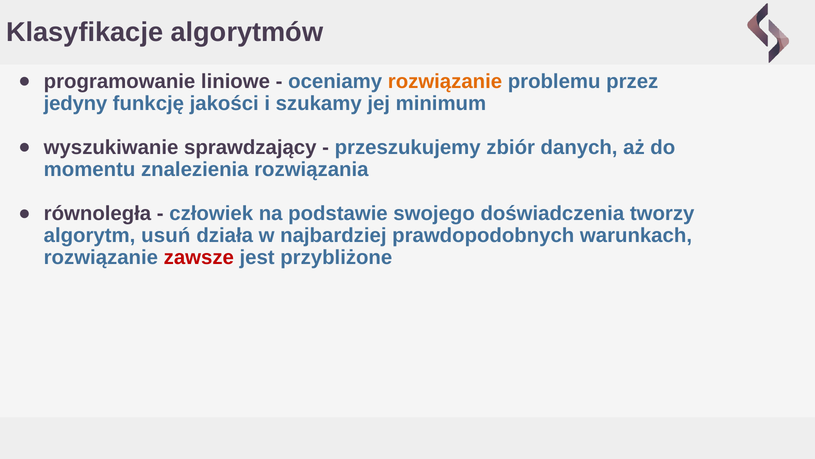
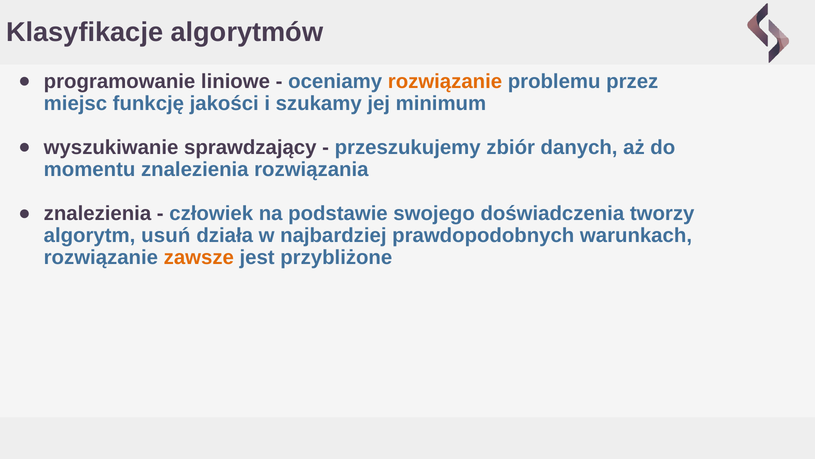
jedyny: jedyny -> miejsc
równoległa at (97, 213): równoległa -> znalezienia
zawsze colour: red -> orange
